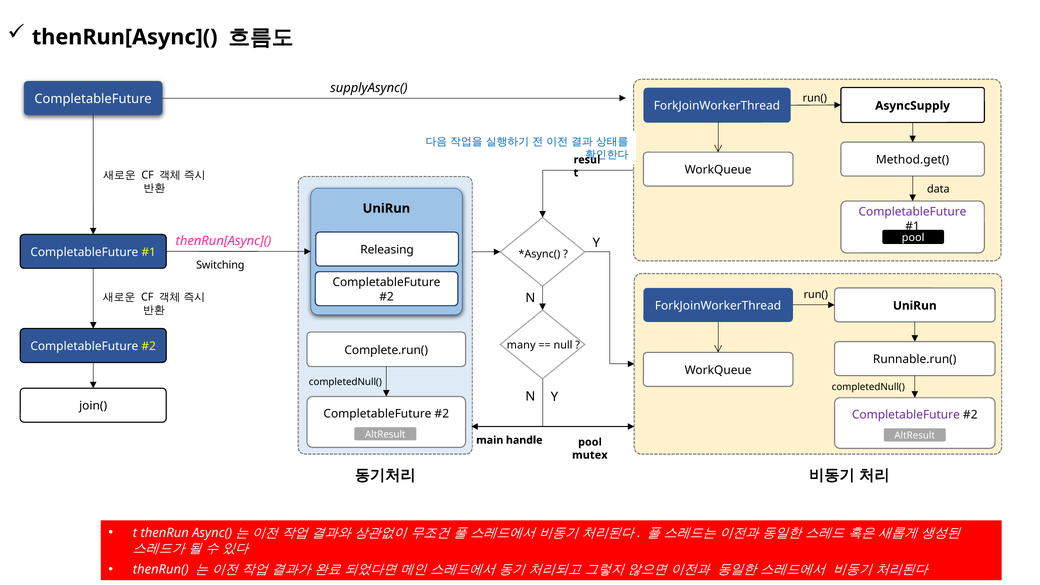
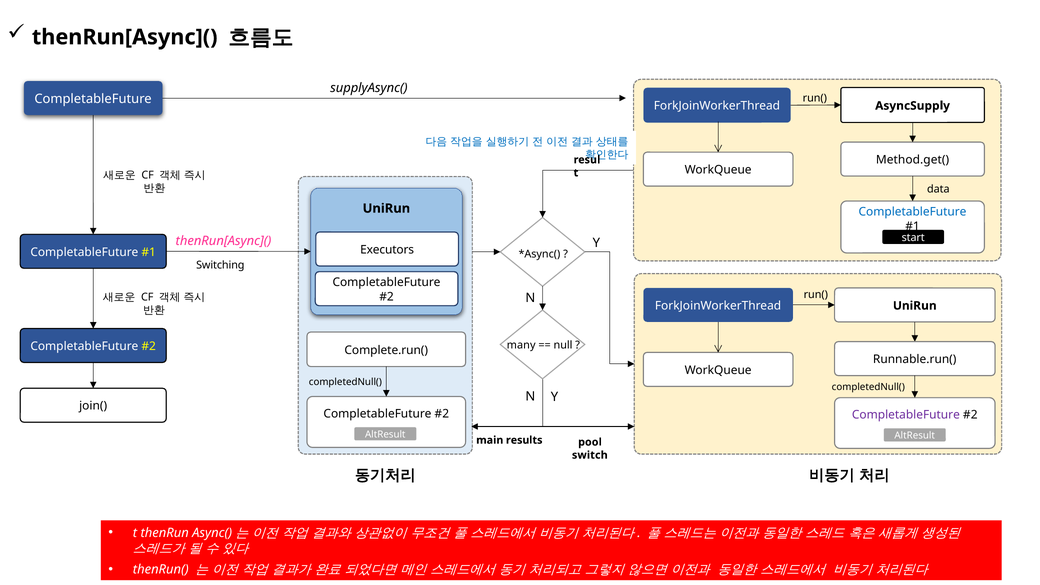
CompletableFuture at (913, 212) colour: purple -> blue
pool at (913, 238): pool -> start
Releasing: Releasing -> Executors
handle: handle -> results
mutex: mutex -> switch
